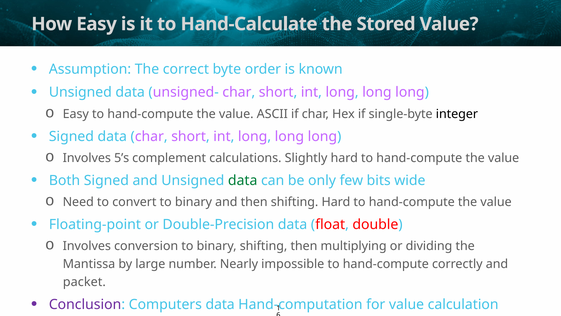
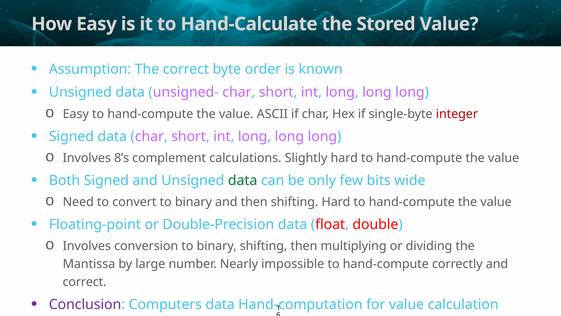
integer colour: black -> red
5’s: 5’s -> 8’s
packet at (84, 282): packet -> correct
